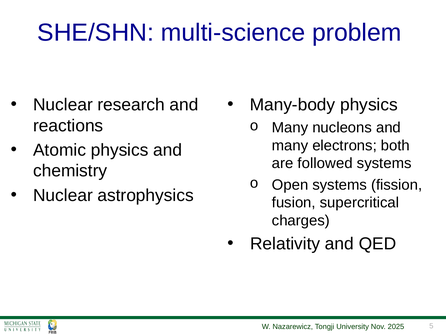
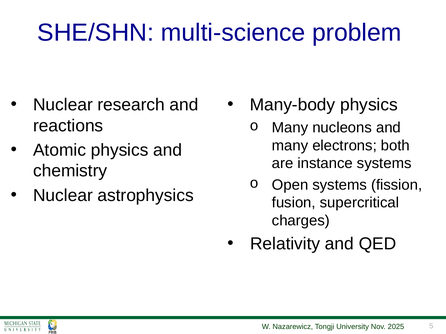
followed: followed -> instance
